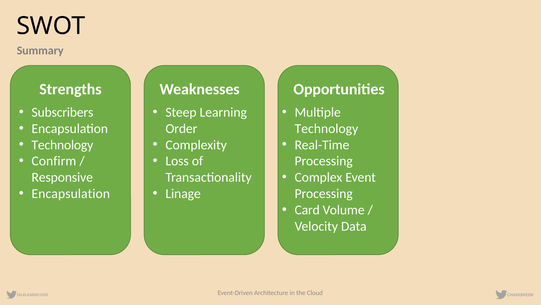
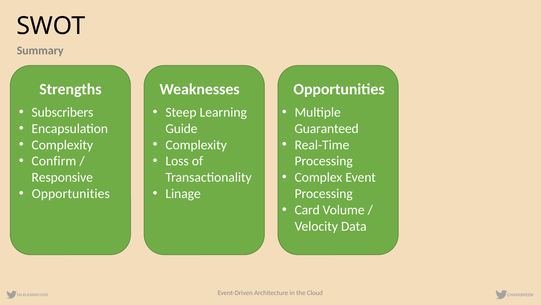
Order: Order -> Guide
Technology at (326, 128): Technology -> Guaranteed
Technology at (62, 145): Technology -> Complexity
Encapsulation at (71, 193): Encapsulation -> Opportunities
